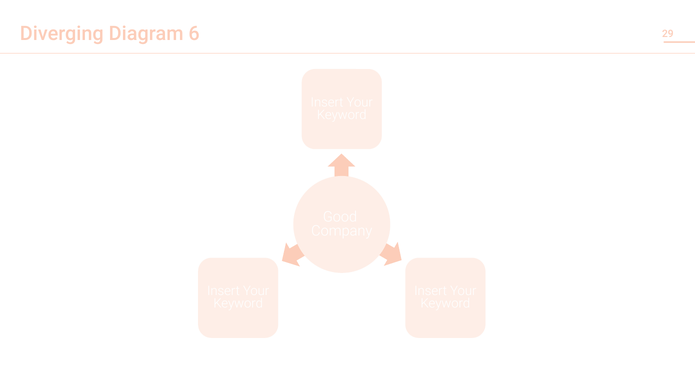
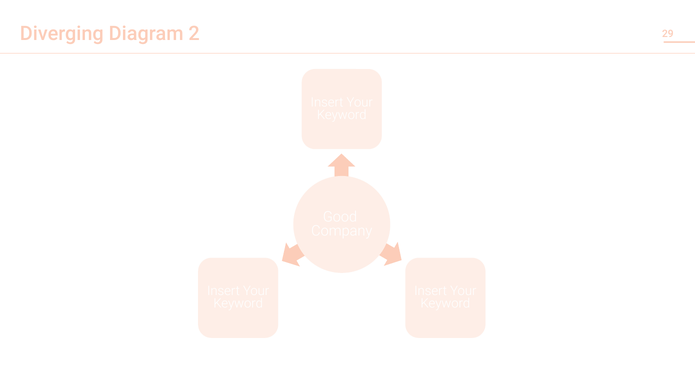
6: 6 -> 2
